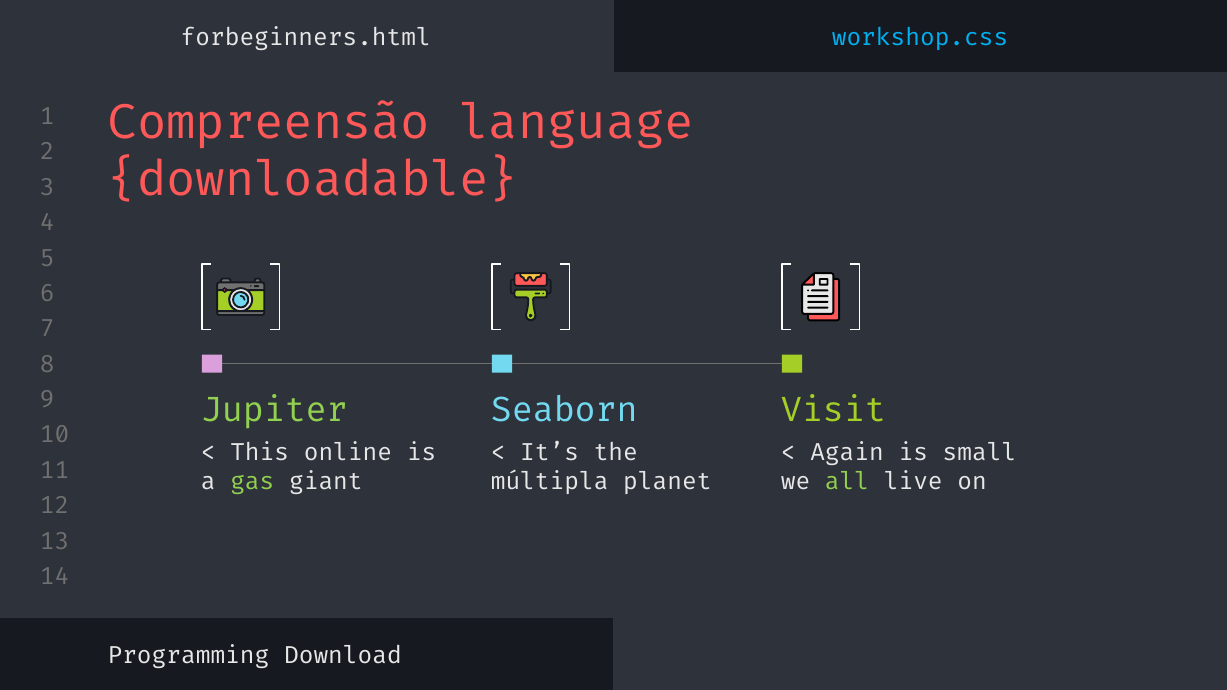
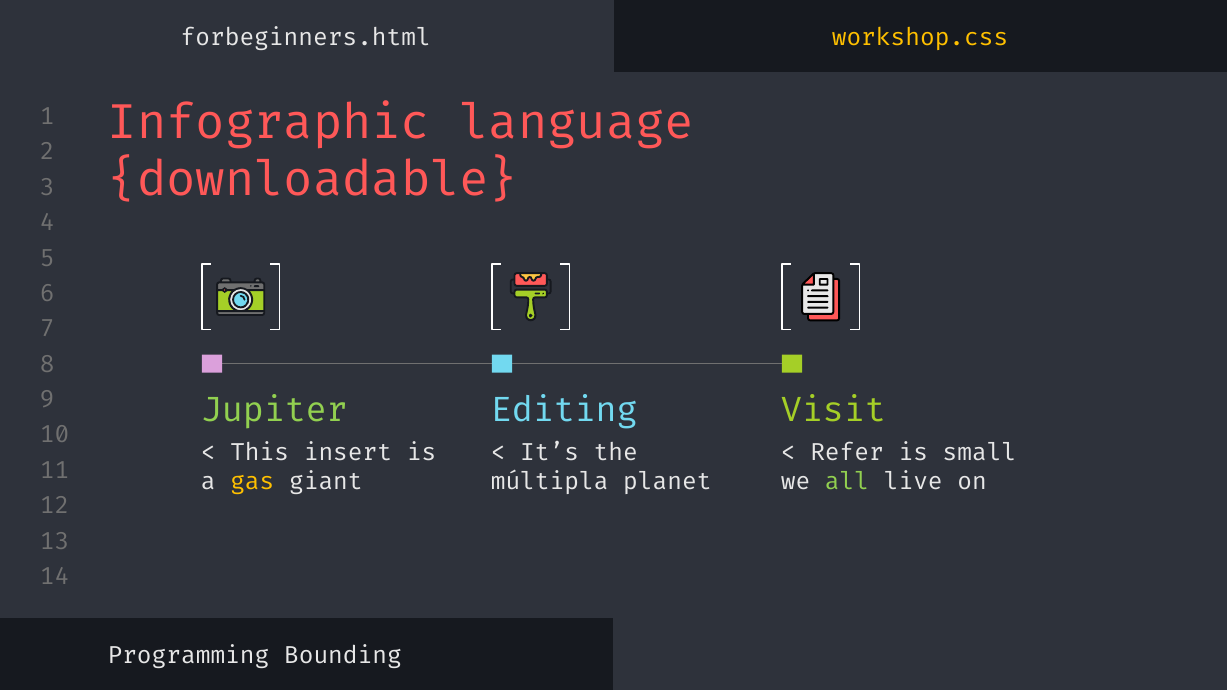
workshop.css colour: light blue -> yellow
Compreensão: Compreensão -> Infographic
Seaborn: Seaborn -> Editing
online: online -> insert
Again: Again -> Refer
gas colour: light green -> yellow
Download: Download -> Bounding
